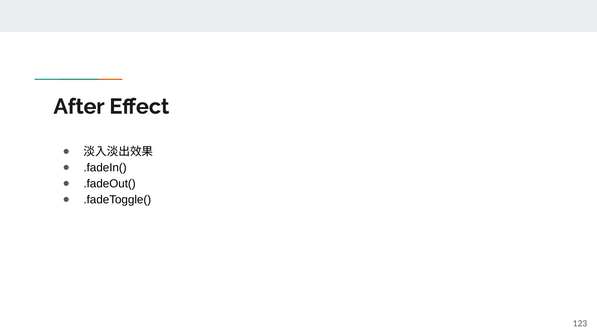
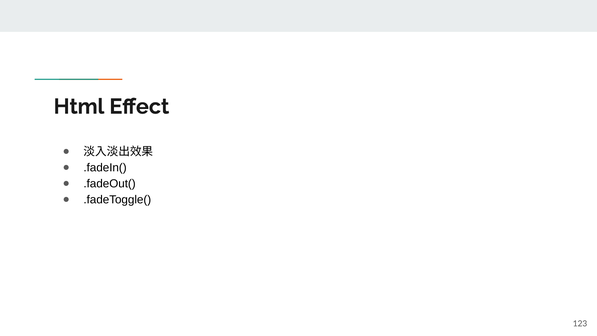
After: After -> Html
